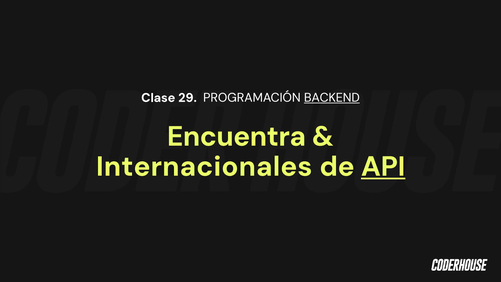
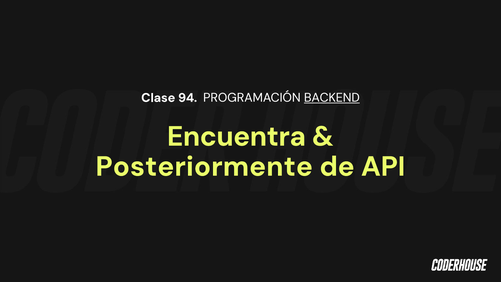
29: 29 -> 94
Internacionales: Internacionales -> Posteriormente
API underline: present -> none
